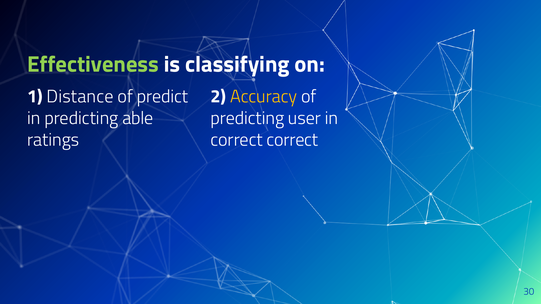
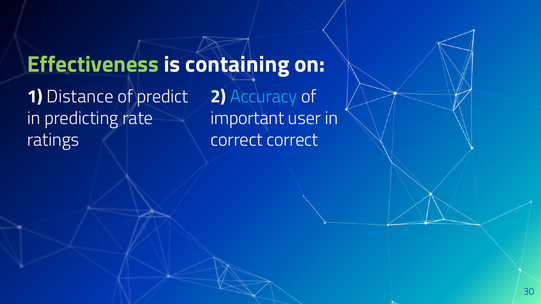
classifying: classifying -> containing
Accuracy colour: yellow -> light blue
able: able -> rate
predicting at (247, 118): predicting -> important
